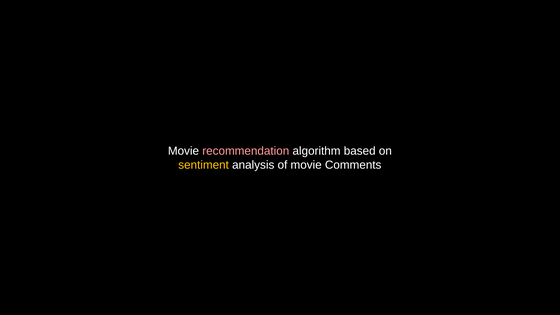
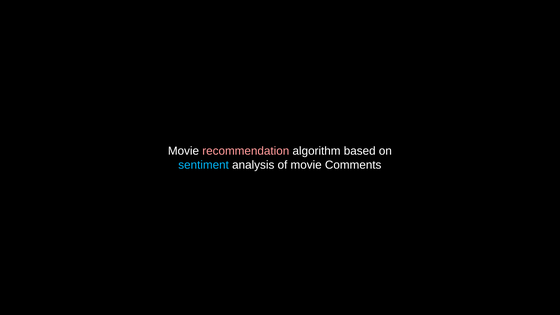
sentiment colour: yellow -> light blue
